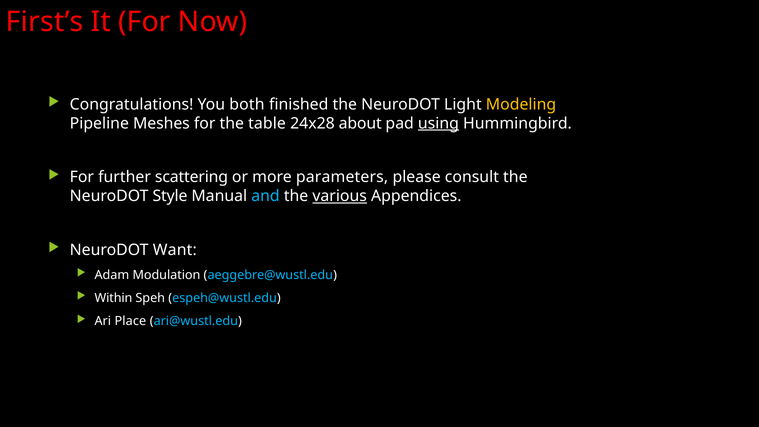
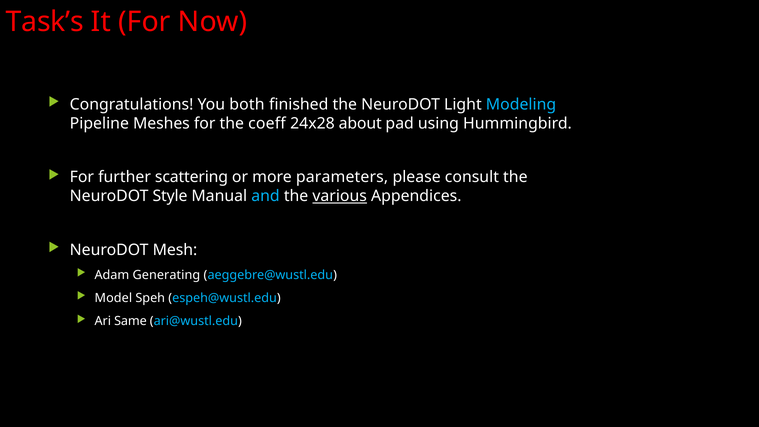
First’s: First’s -> Task’s
Modeling colour: yellow -> light blue
table: table -> coeff
using underline: present -> none
Want: Want -> Mesh
Modulation: Modulation -> Generating
Within: Within -> Model
Place: Place -> Same
